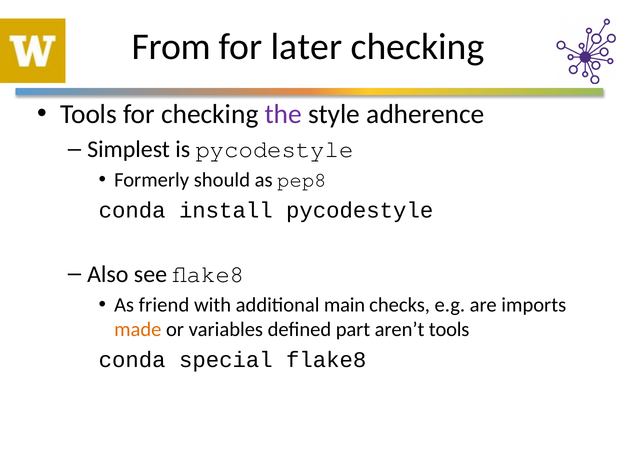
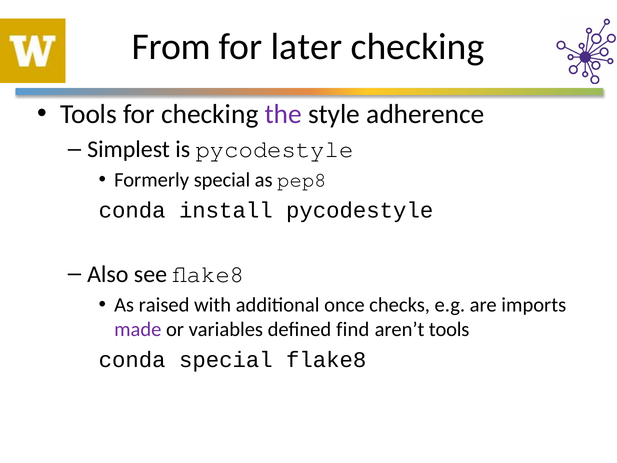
Formerly should: should -> special
friend: friend -> raised
main: main -> once
made colour: orange -> purple
part: part -> find
